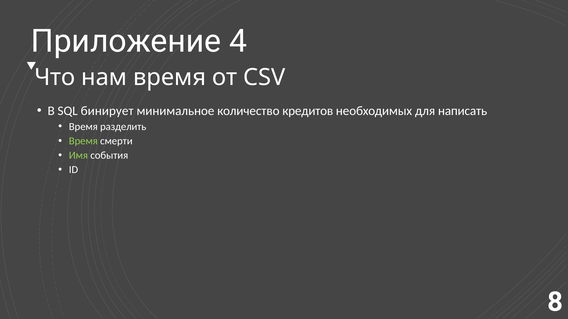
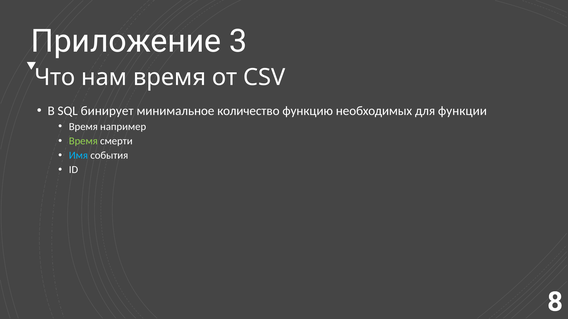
4: 4 -> 3
кредитов: кредитов -> функцию
написать: написать -> функции
разделить: разделить -> например
Имя colour: light green -> light blue
